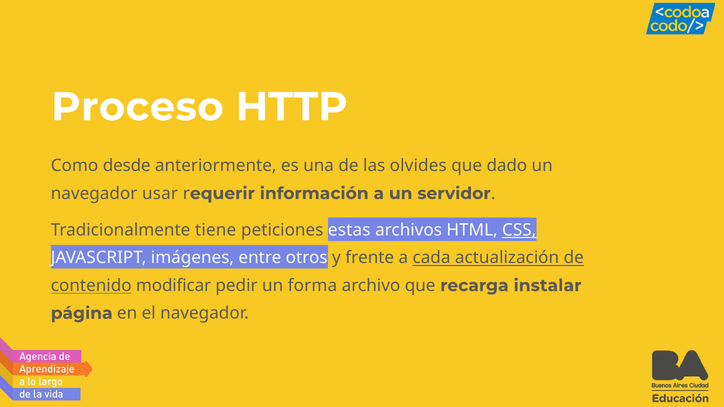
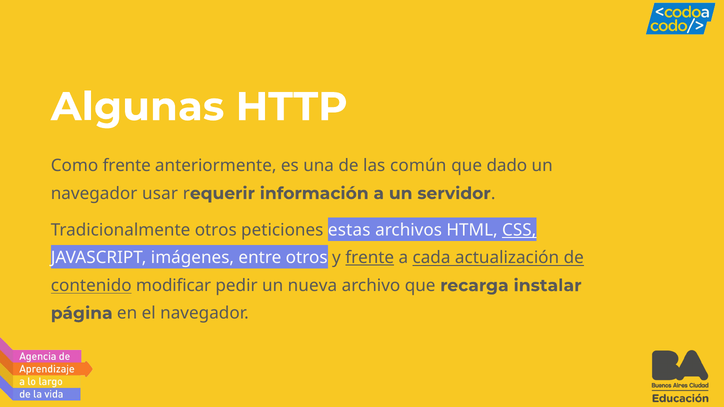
Proceso: Proceso -> Algunas
Como desde: desde -> frente
olvides: olvides -> común
Tradicionalmente tiene: tiene -> otros
frente at (370, 258) underline: none -> present
forma: forma -> nueva
